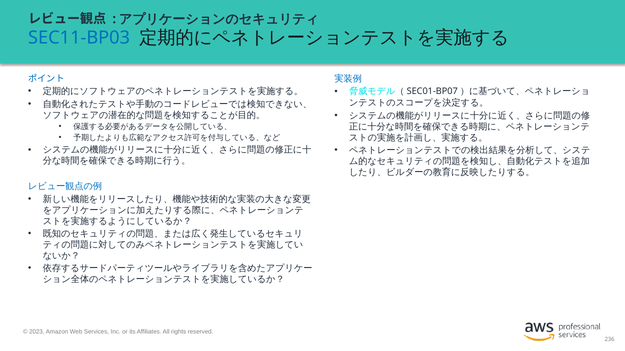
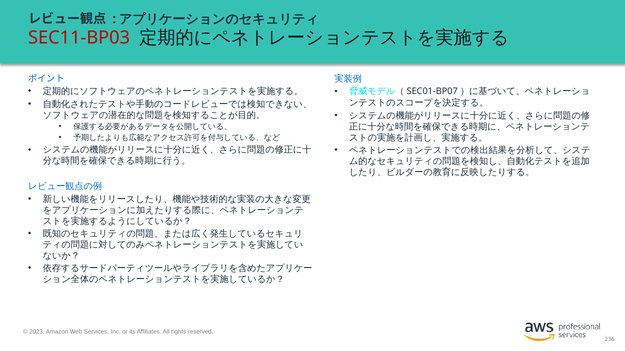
SEC11-BP03 colour: blue -> red
